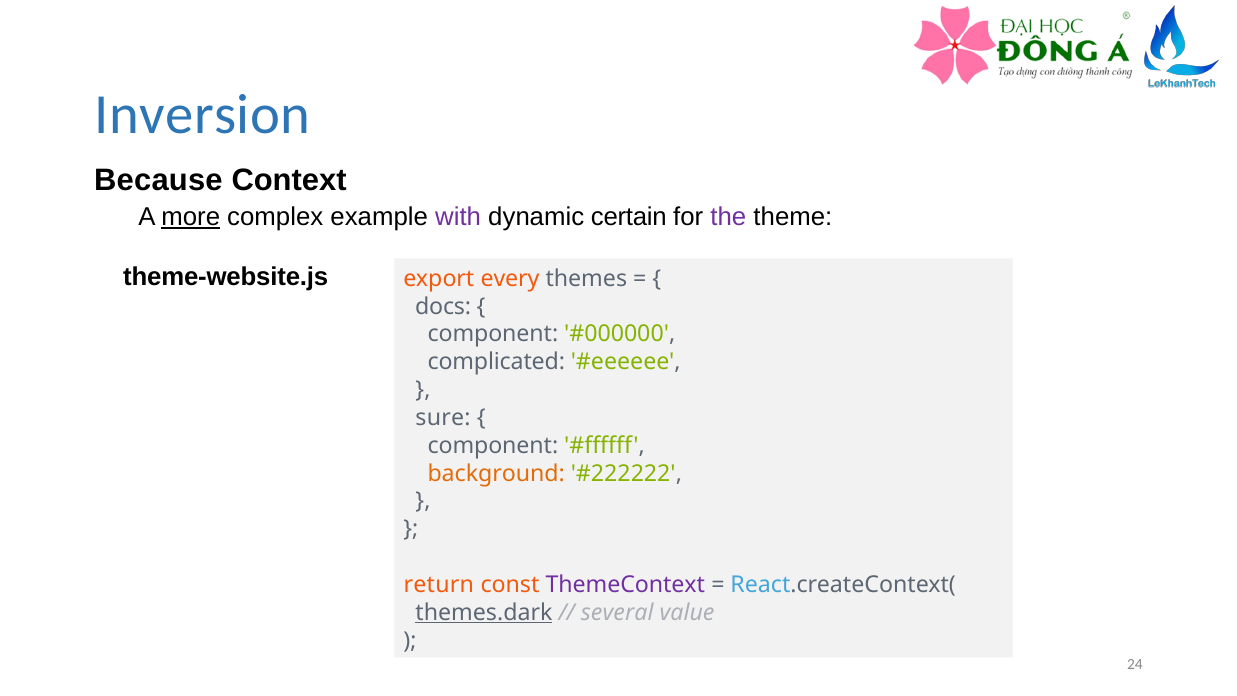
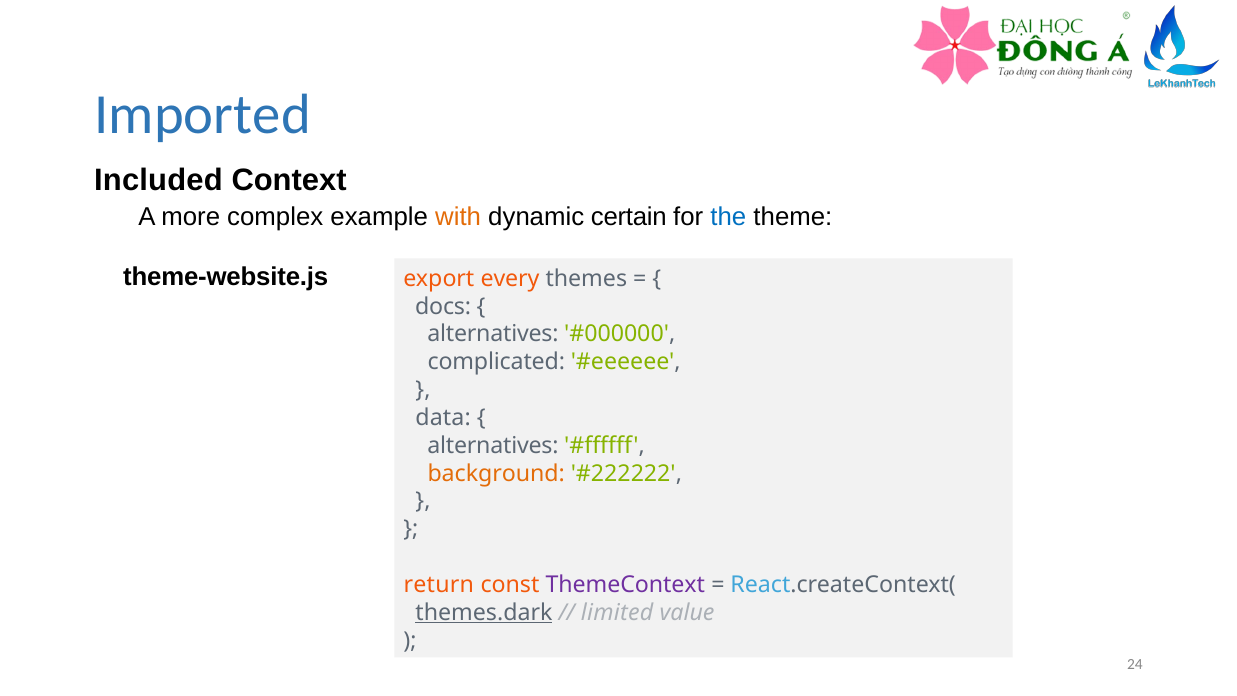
Inversion: Inversion -> Imported
Because: Because -> Included
more underline: present -> none
with colour: purple -> orange
the colour: purple -> blue
component at (493, 334): component -> alternatives
sure: sure -> data
component at (493, 445): component -> alternatives
several: several -> limited
